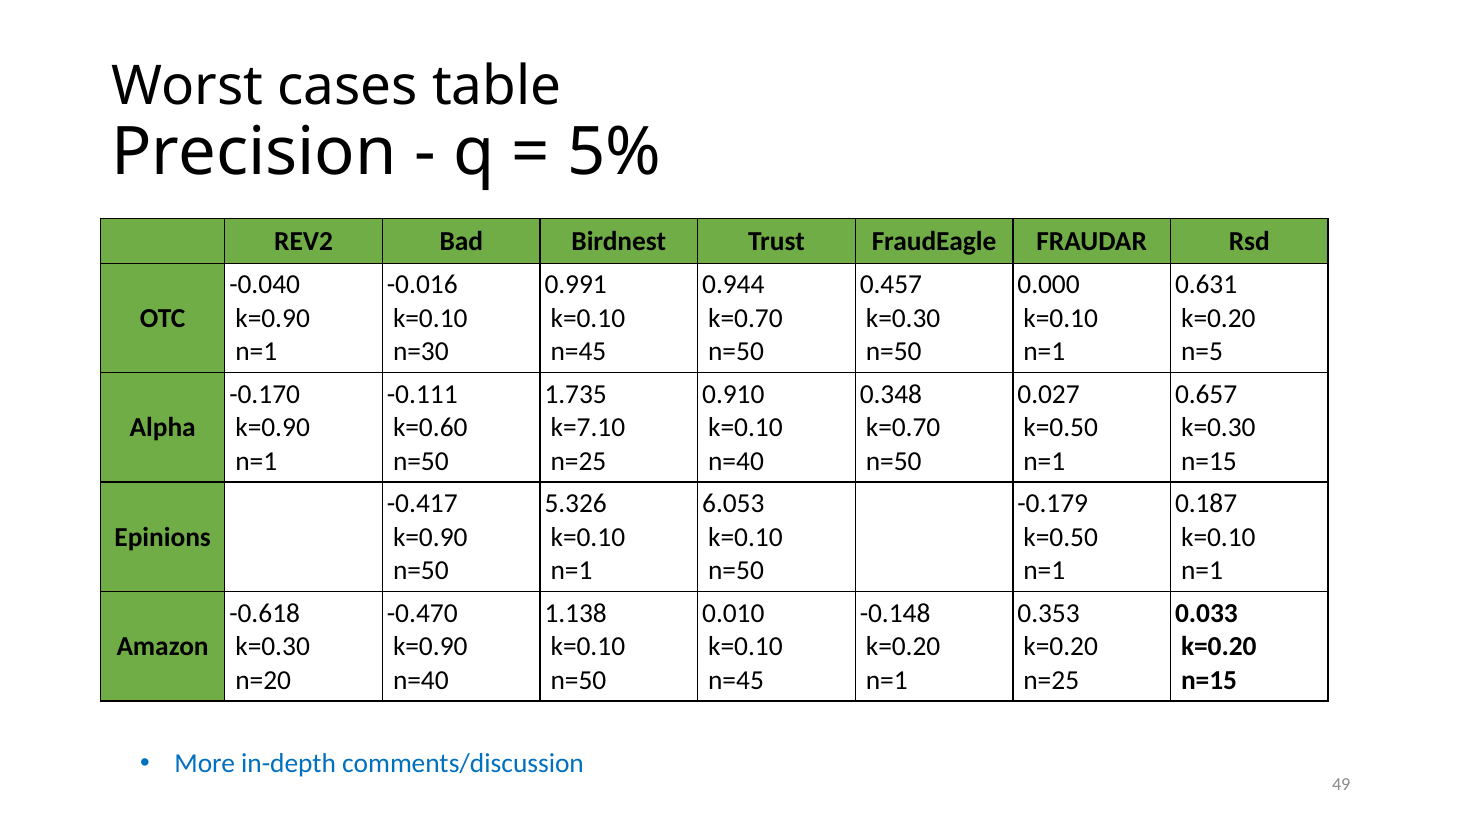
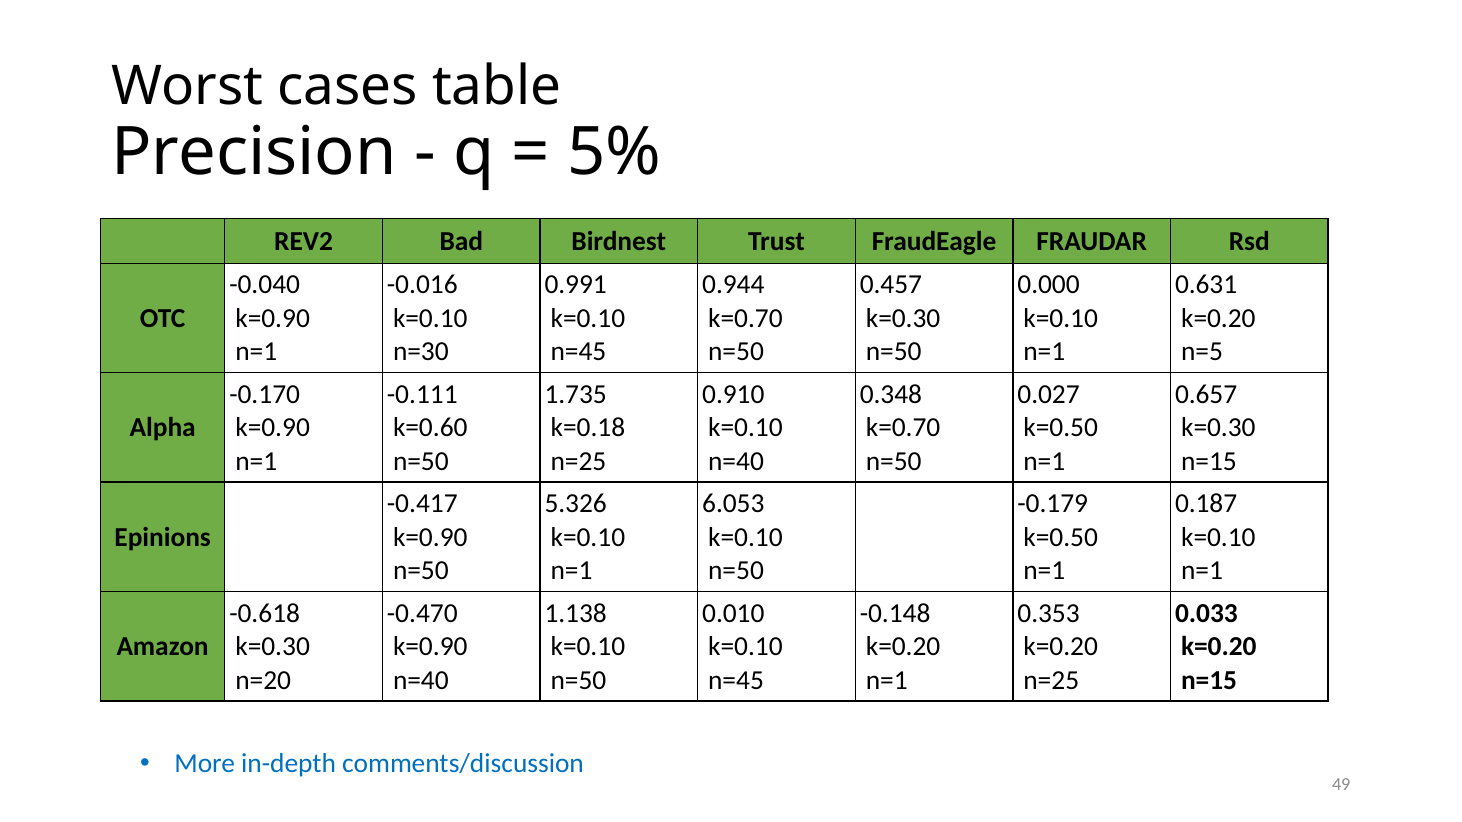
k=7.10: k=7.10 -> k=0.18
